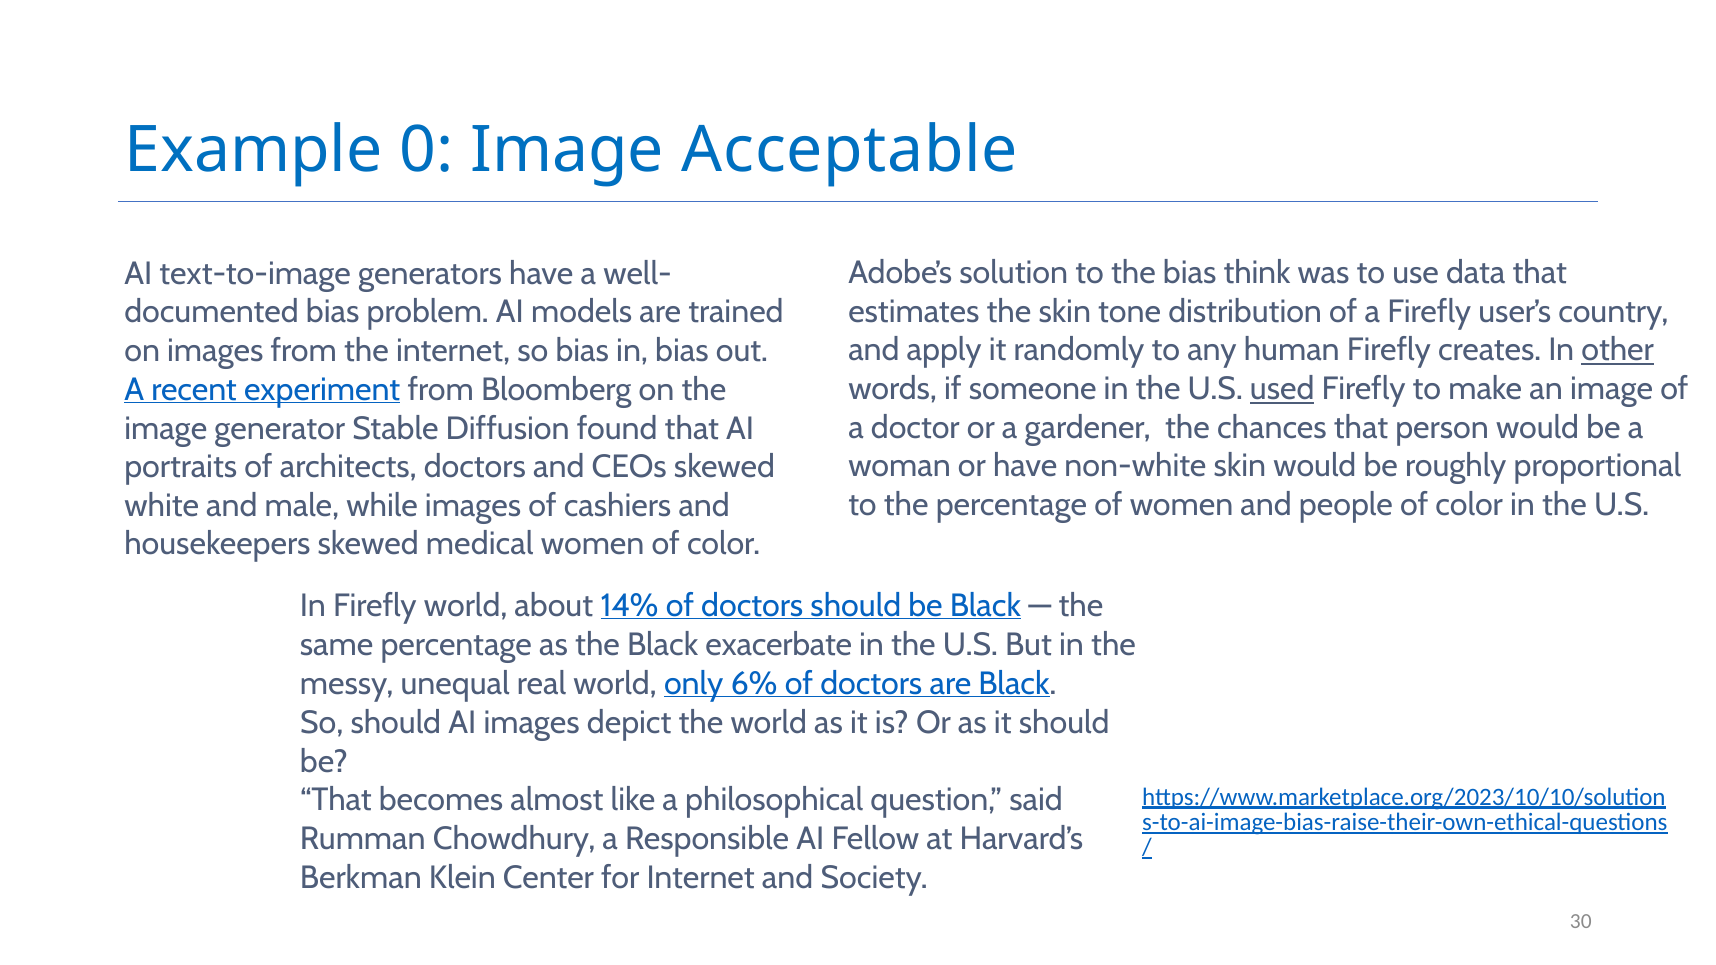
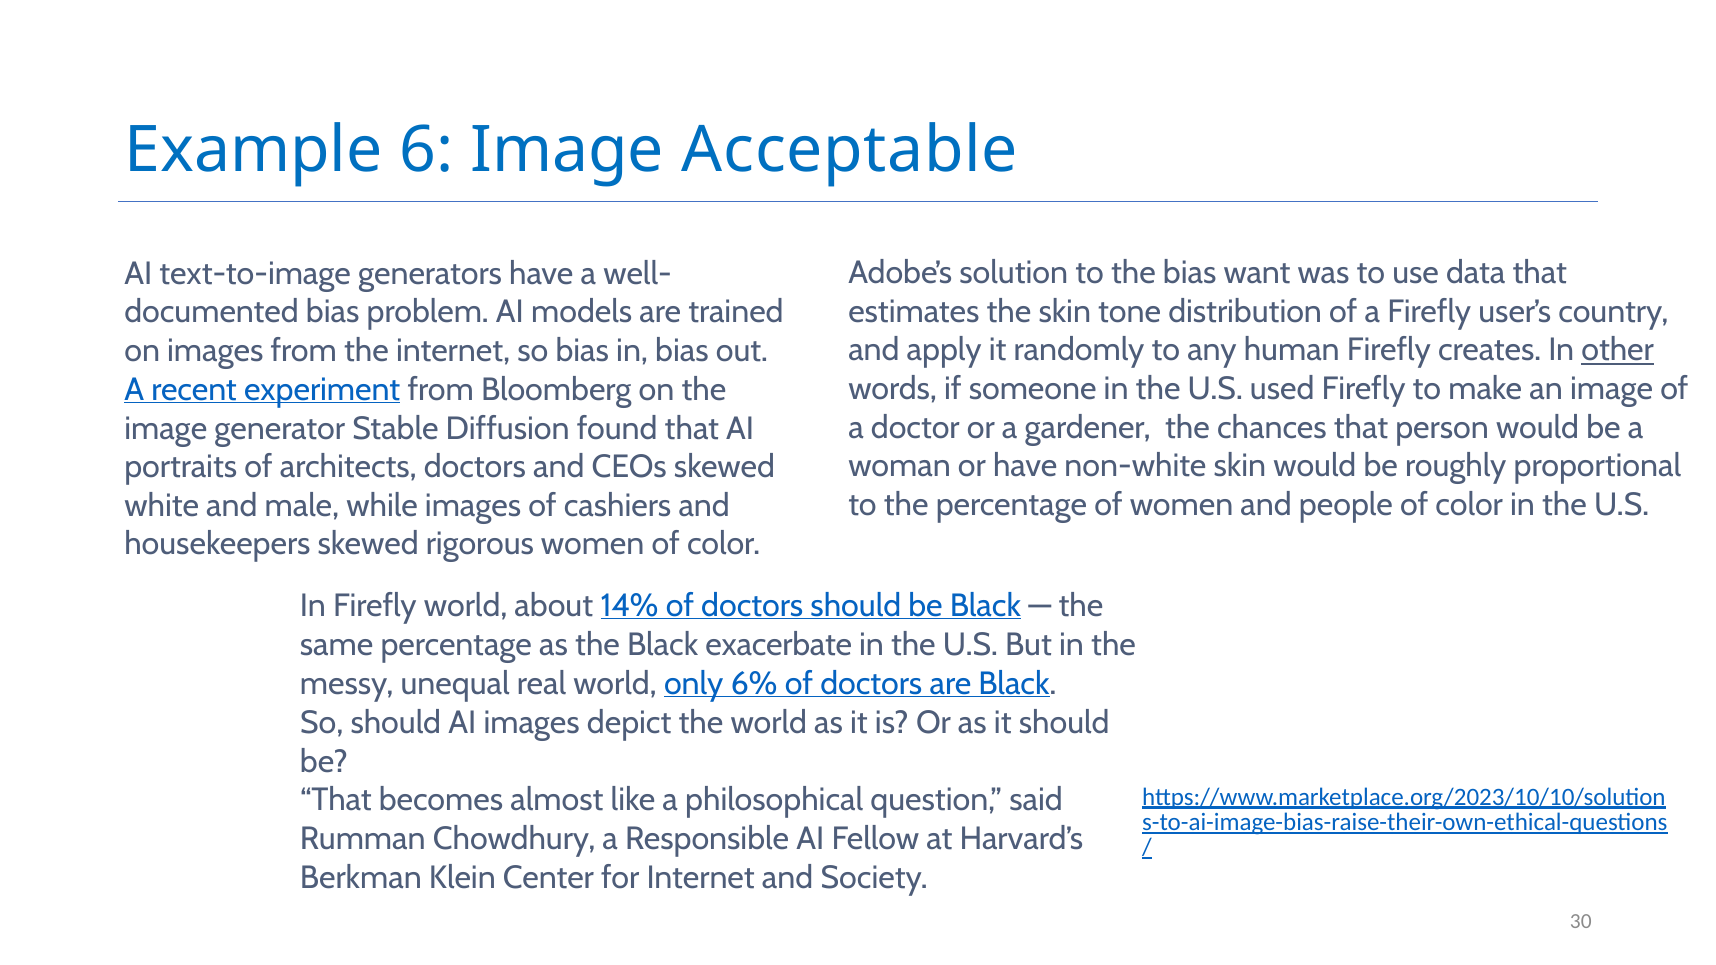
0: 0 -> 6
think: think -> want
used underline: present -> none
medical: medical -> rigorous
